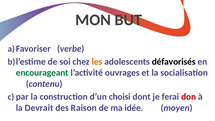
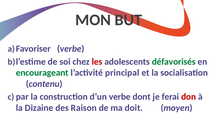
les colour: orange -> red
défavorisés colour: black -> green
ouvrages: ouvrages -> principal
d’un choisi: choisi -> verbe
Devrait: Devrait -> Dizaine
idée: idée -> doit
